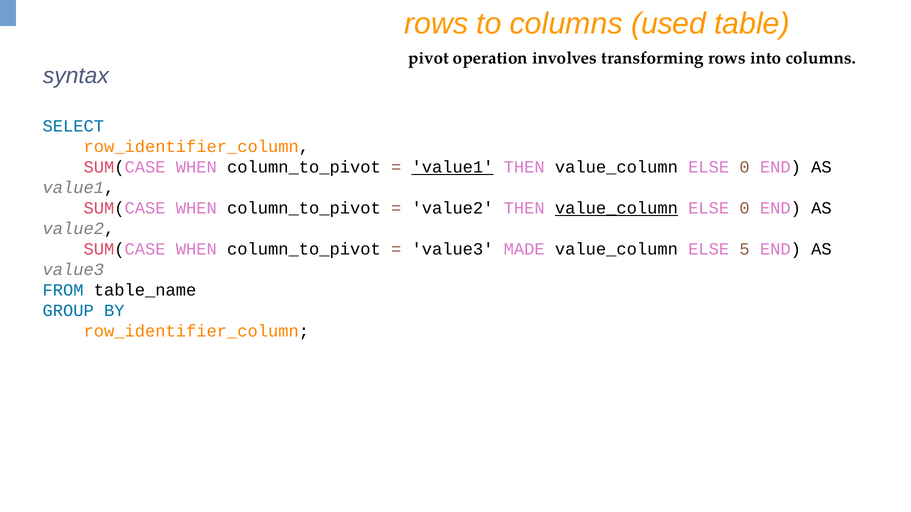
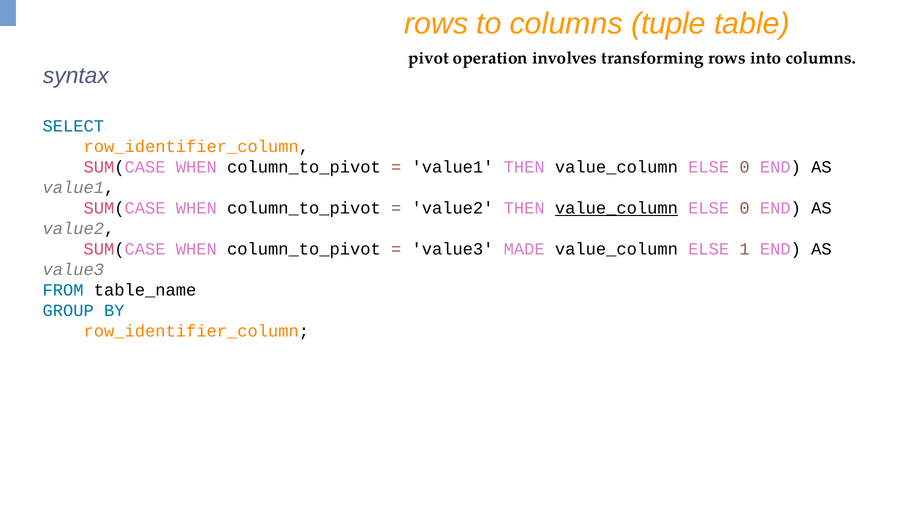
used: used -> tuple
value1 at (453, 167) underline: present -> none
5: 5 -> 1
